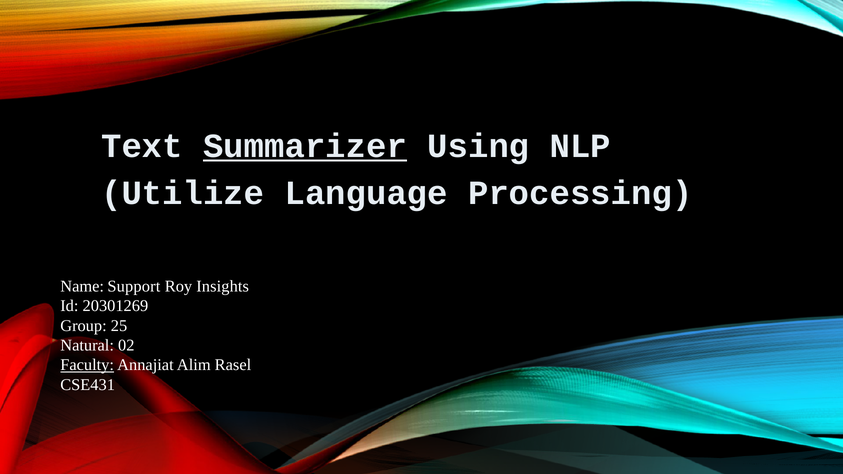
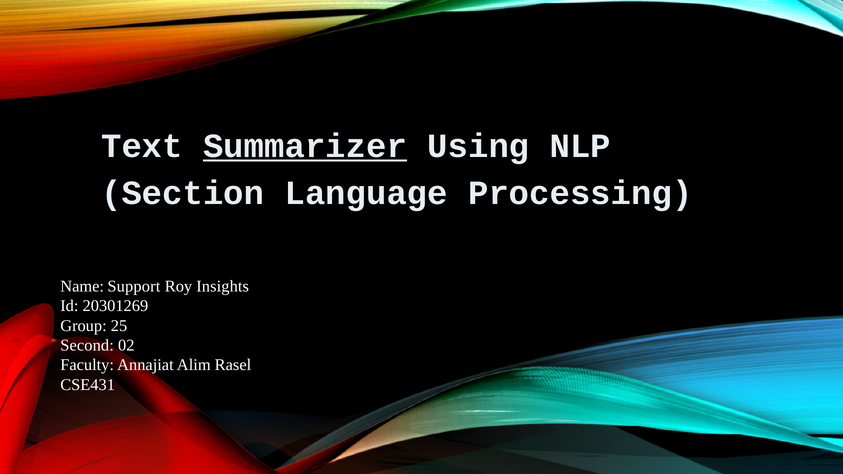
Utilize: Utilize -> Section
Natural: Natural -> Second
Faculty underline: present -> none
